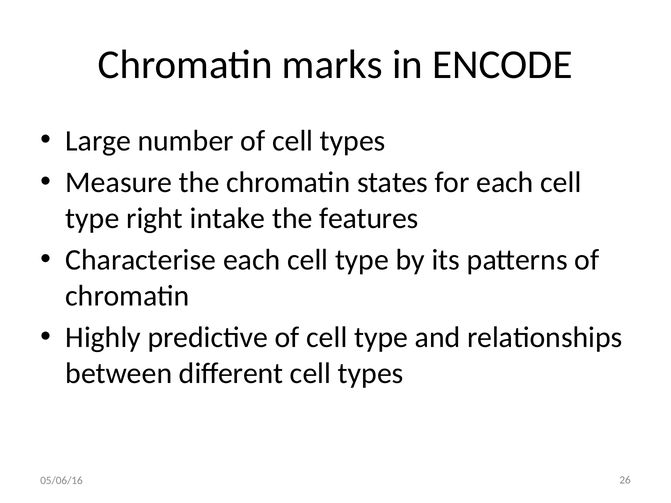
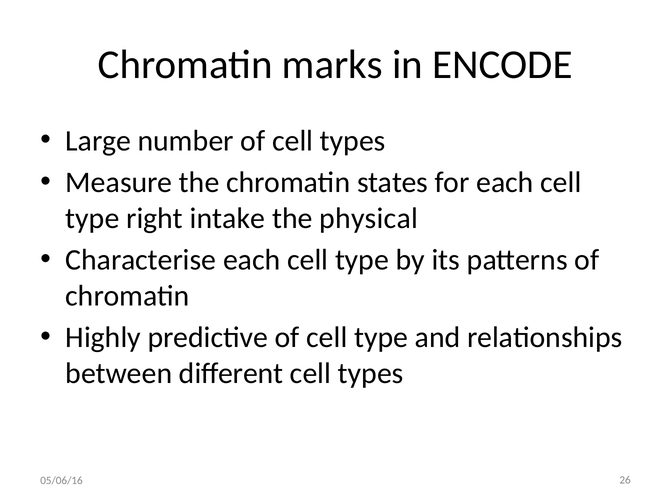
features: features -> physical
